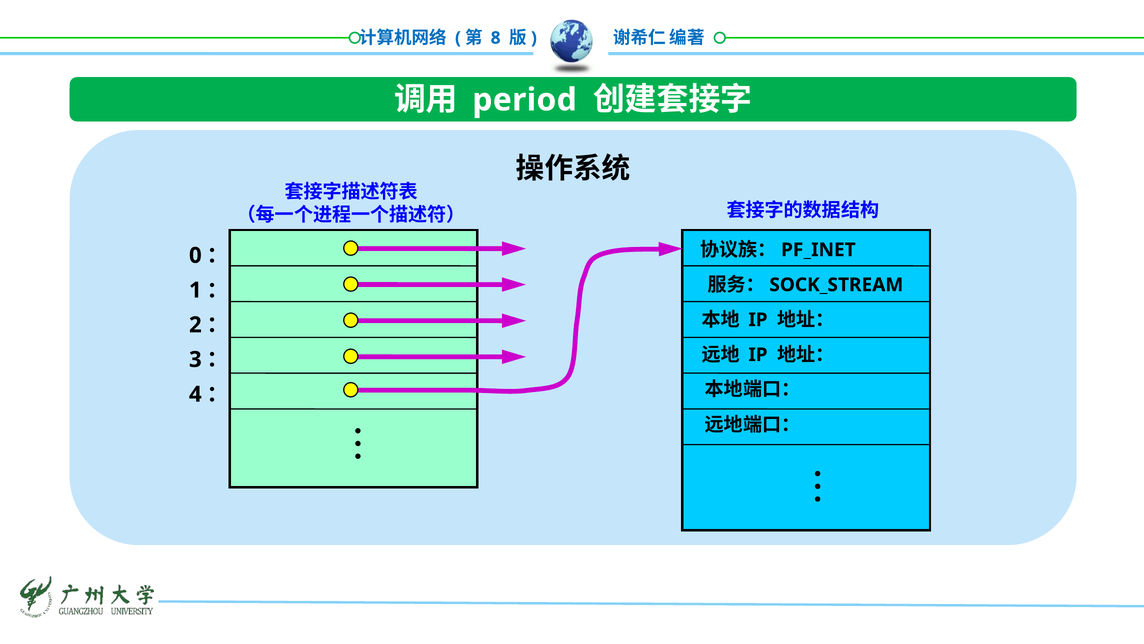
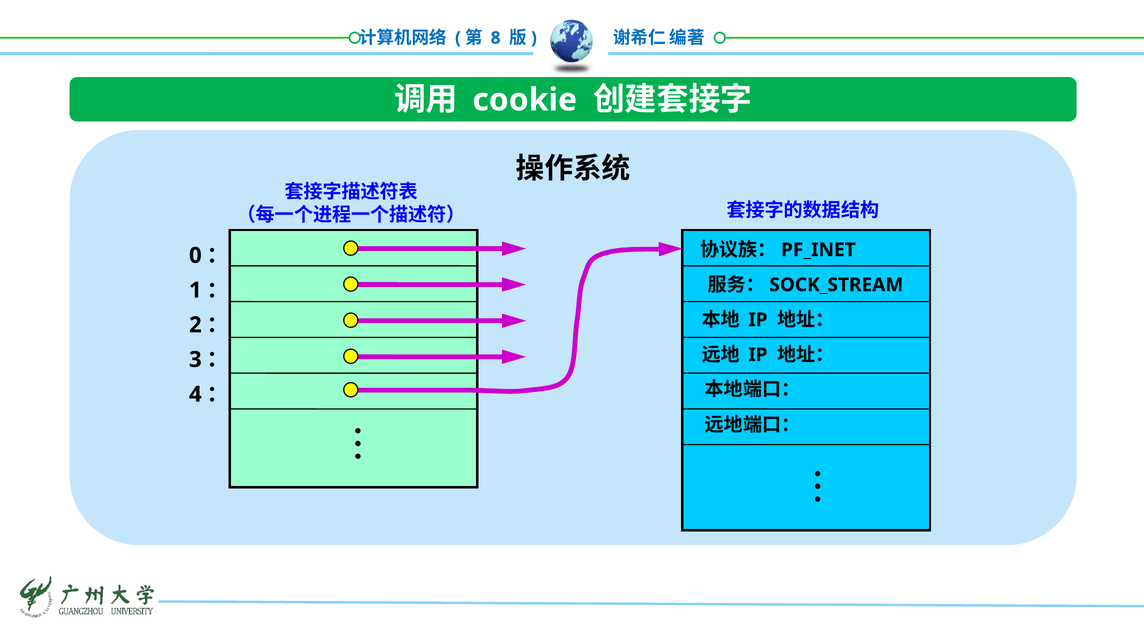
period: period -> cookie
